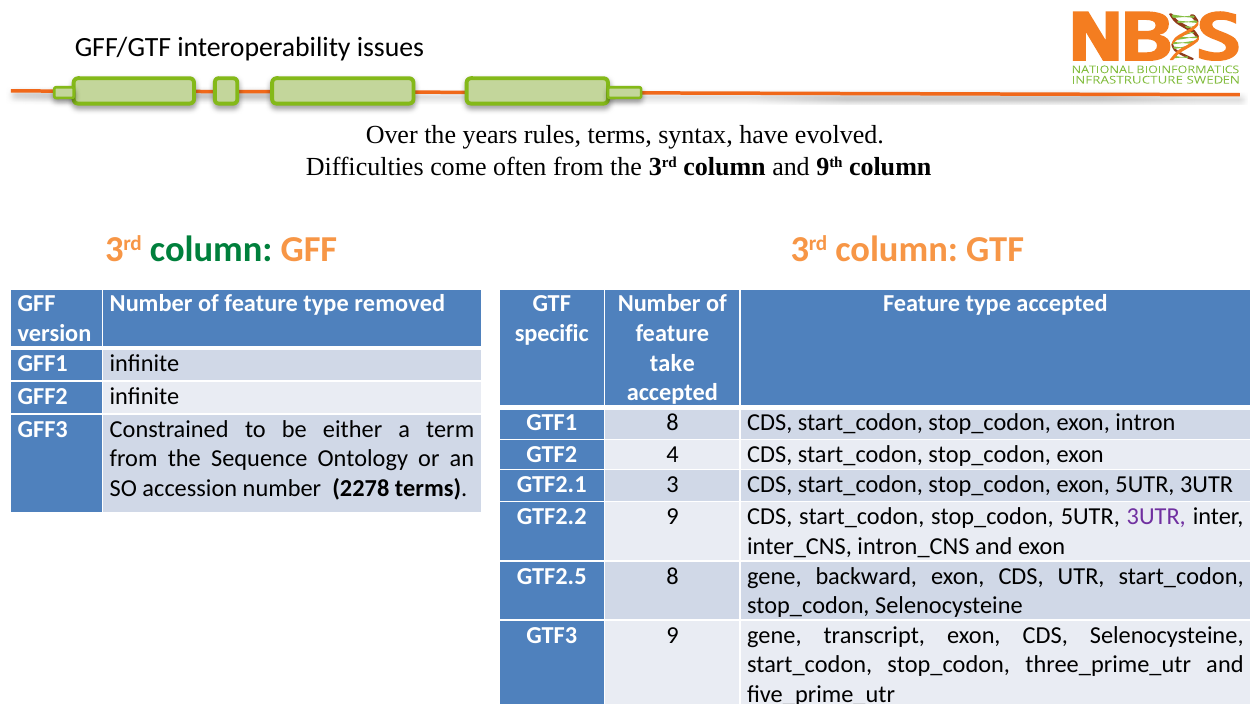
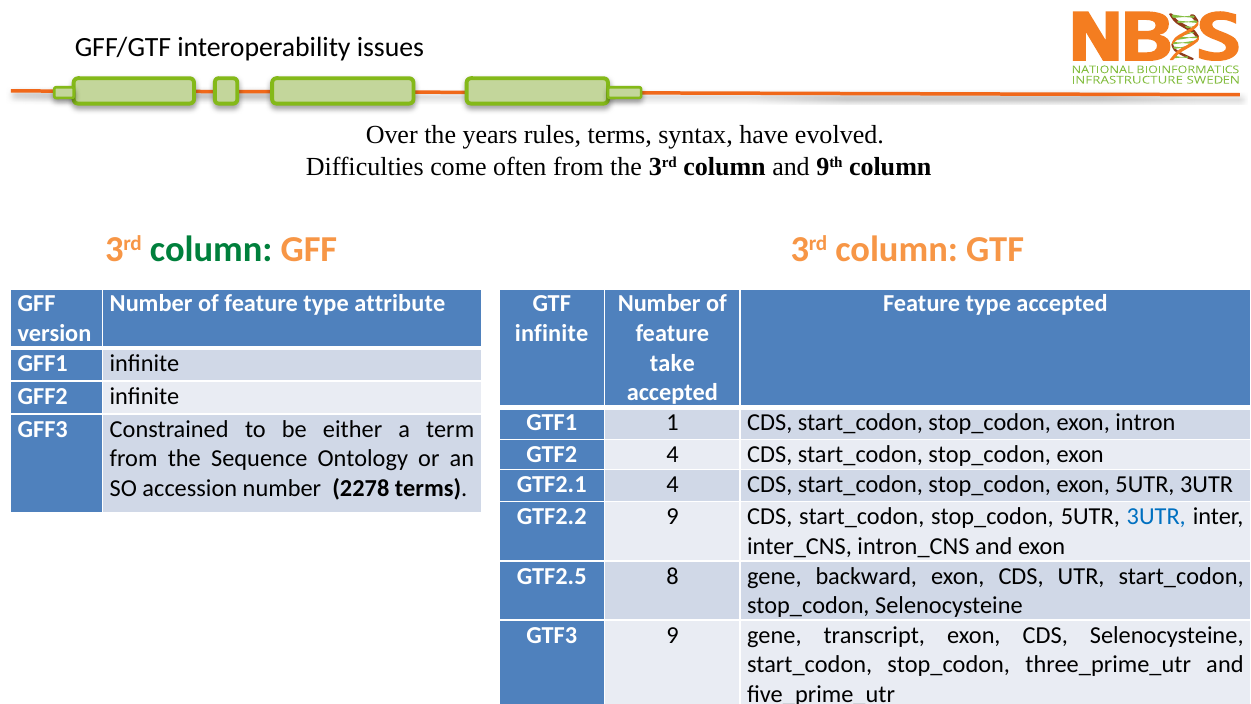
removed: removed -> attribute
specific at (552, 333): specific -> infinite
GTF1 8: 8 -> 1
GTF2.1 3: 3 -> 4
3UTR at (1156, 517) colour: purple -> blue
